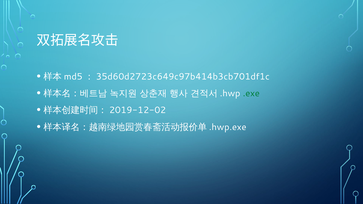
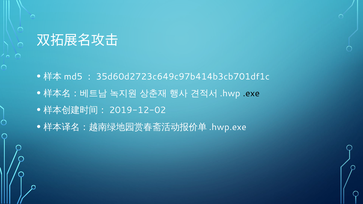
.exe colour: green -> black
